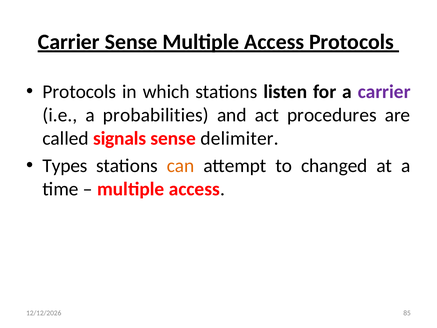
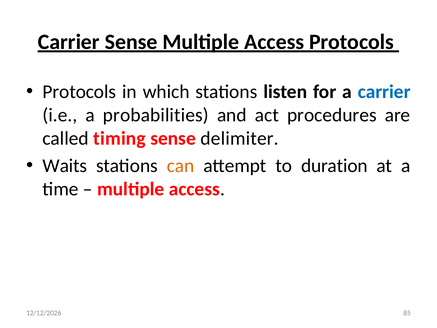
carrier at (384, 92) colour: purple -> blue
signals: signals -> timing
Types: Types -> Waits
changed: changed -> duration
